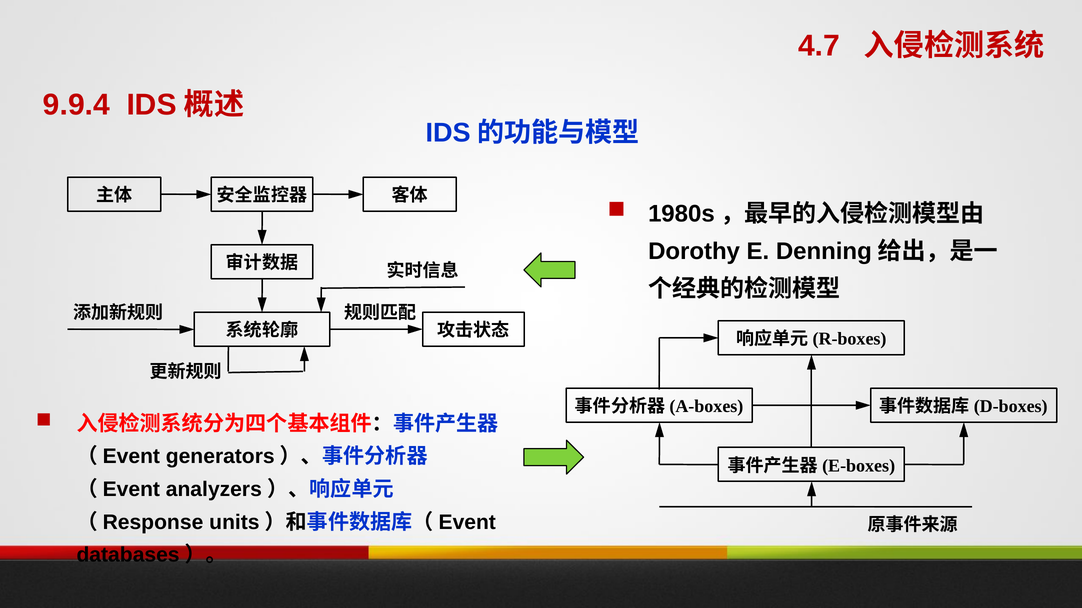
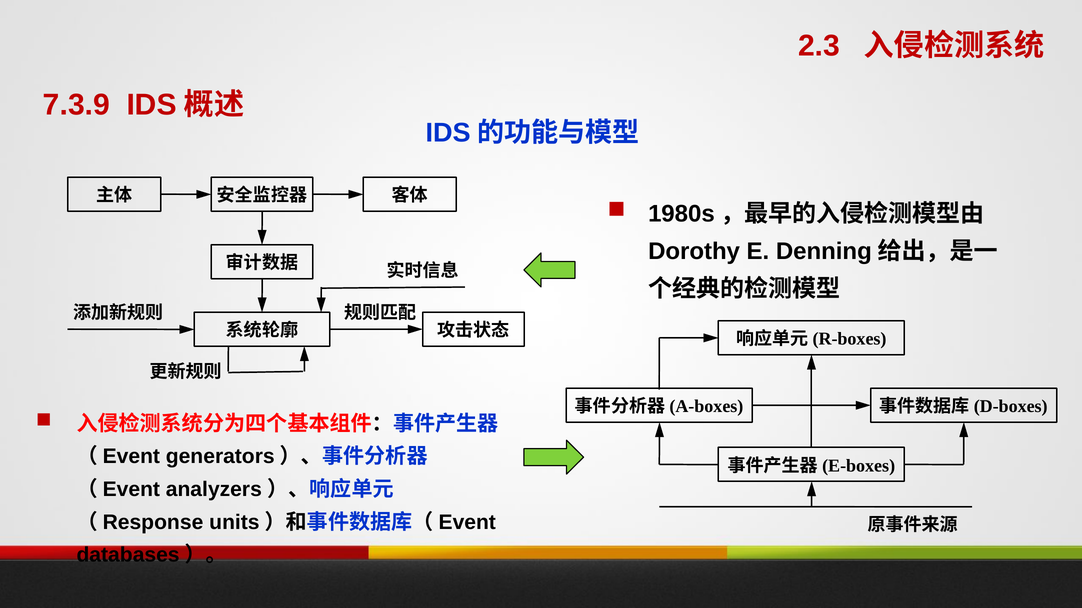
4.7: 4.7 -> 2.3
9.9.4: 9.9.4 -> 7.3.9
